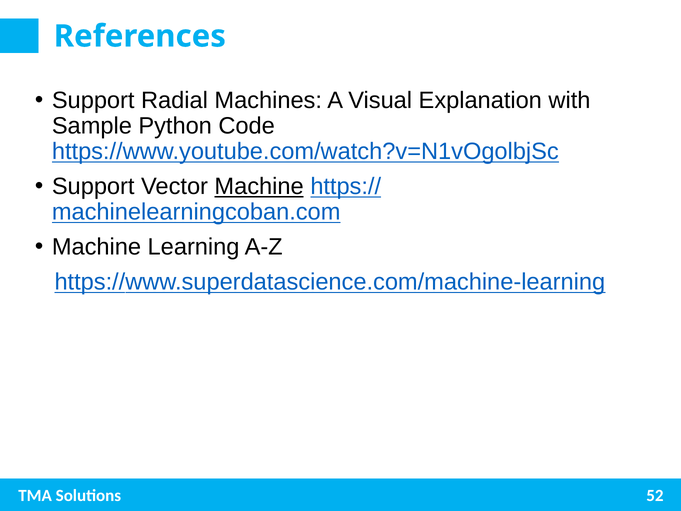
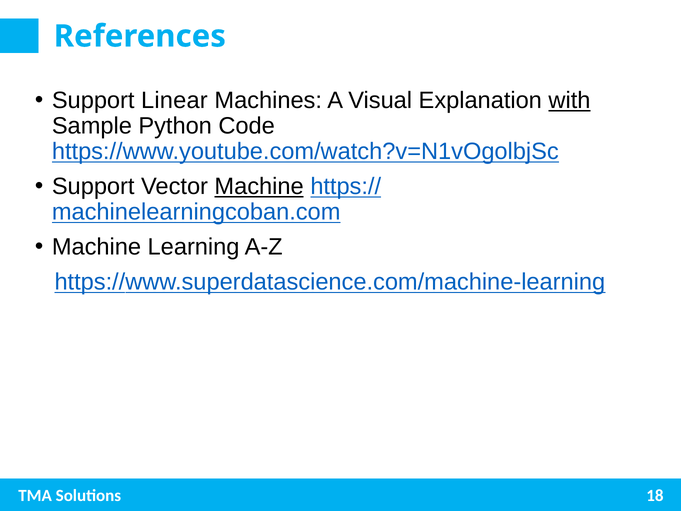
Radial: Radial -> Linear
with underline: none -> present
52: 52 -> 18
